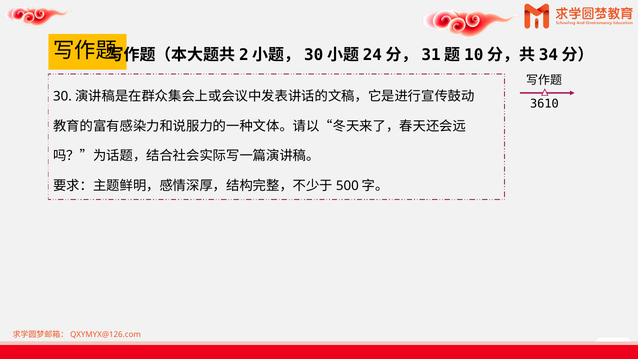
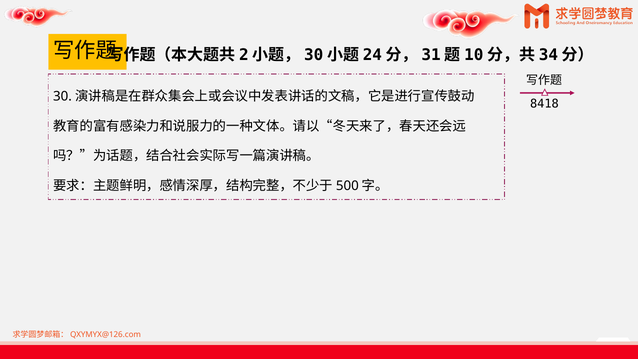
3610: 3610 -> 8418
